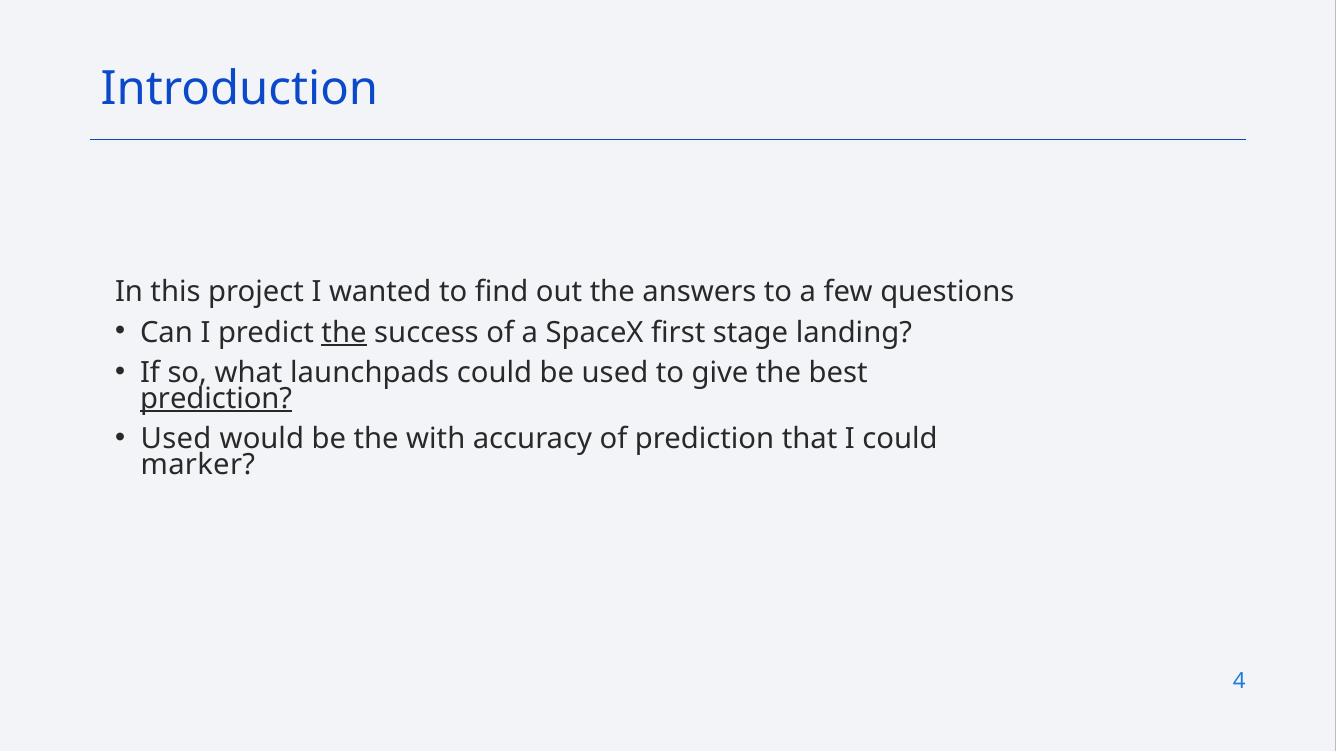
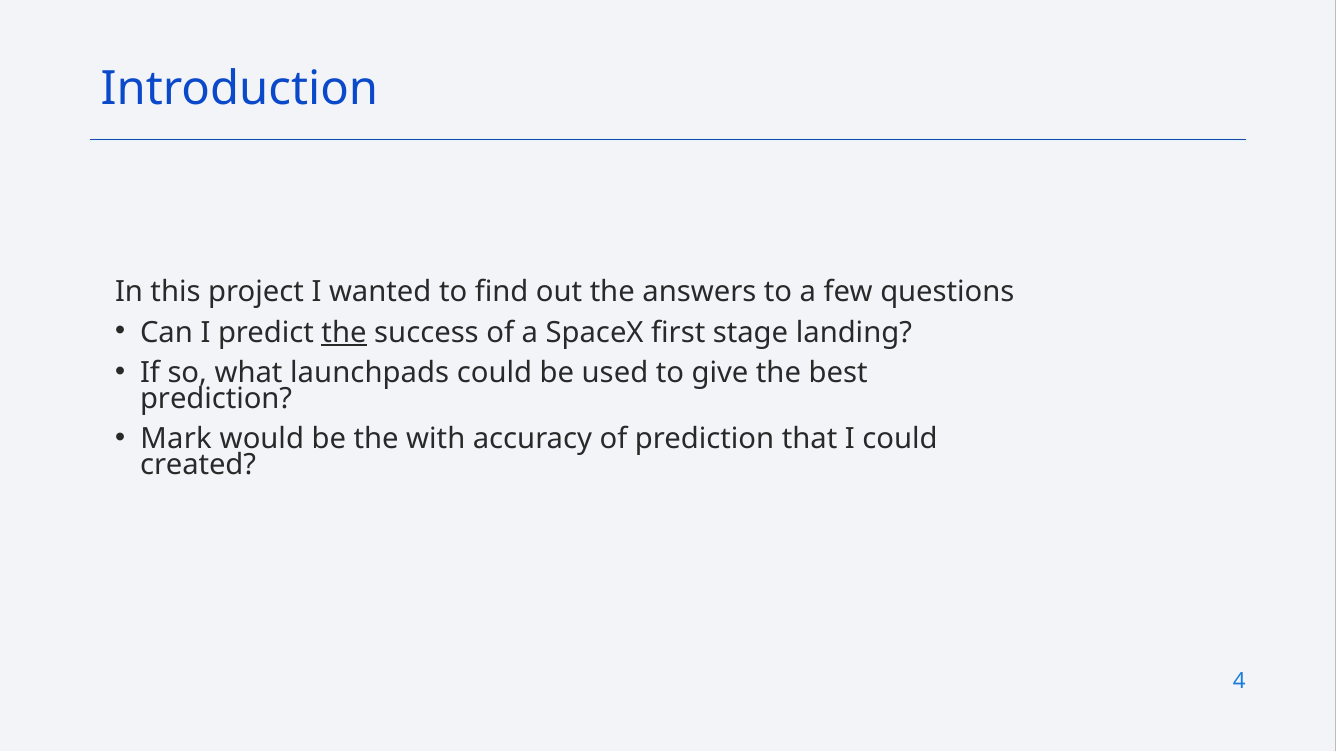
prediction at (216, 399) underline: present -> none
Used at (176, 440): Used -> Mark
marker: marker -> created
